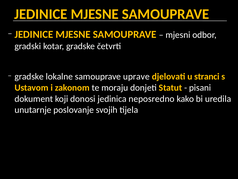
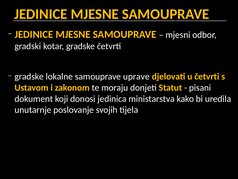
u stranci: stranci -> četvrti
neposredno: neposredno -> ministarstva
